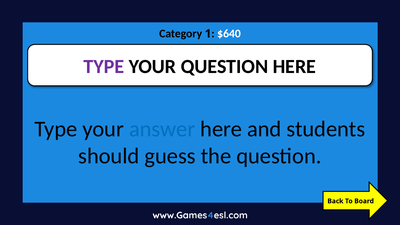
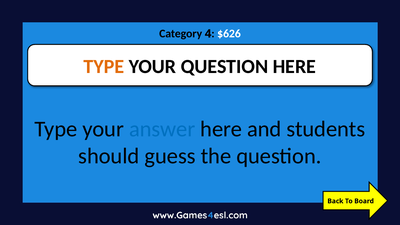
1: 1 -> 4
$640: $640 -> $626
TYPE at (104, 67) colour: purple -> orange
